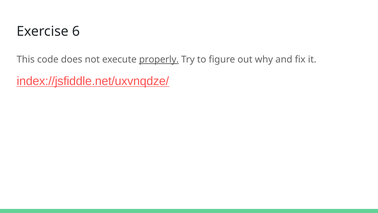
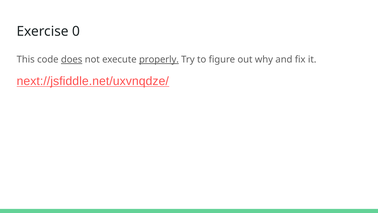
6: 6 -> 0
does underline: none -> present
index://jsfiddle.net/uxvnqdze/: index://jsfiddle.net/uxvnqdze/ -> next://jsfiddle.net/uxvnqdze/
